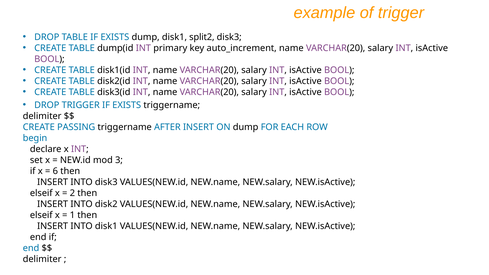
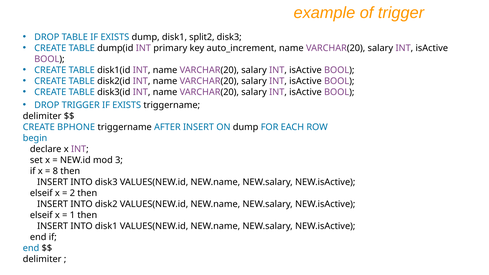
PASSING: PASSING -> BPHONE
6: 6 -> 8
